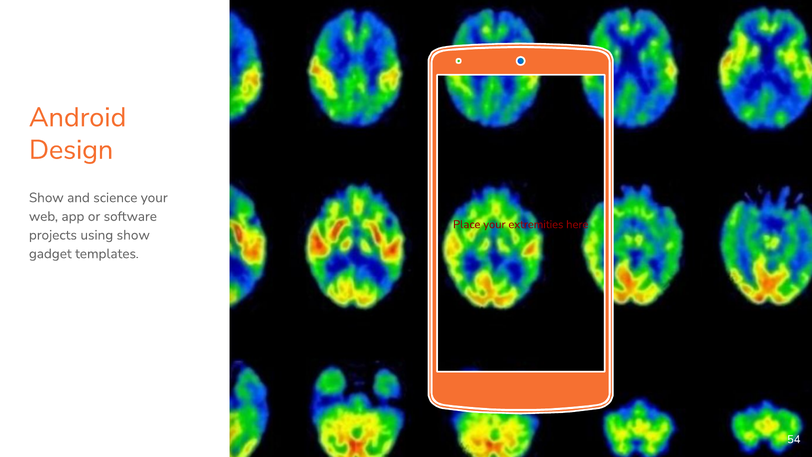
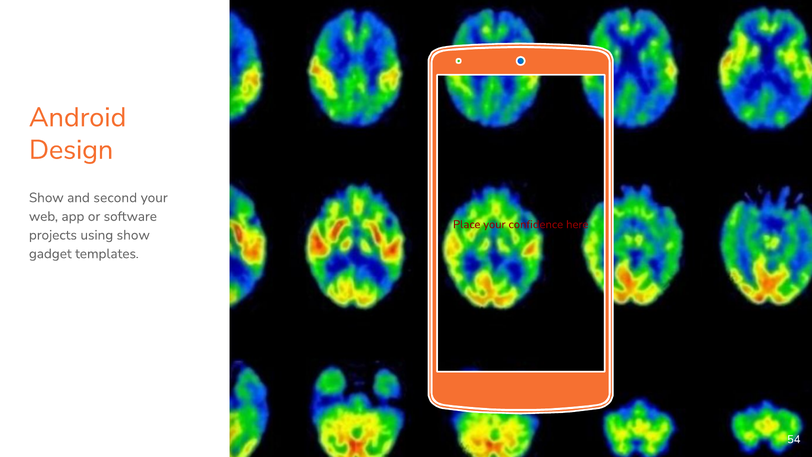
science: science -> second
extremities: extremities -> confidence
